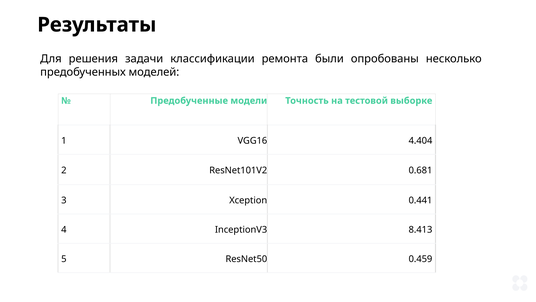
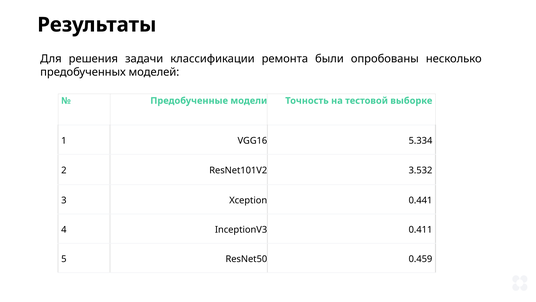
4.404: 4.404 -> 5.334
0.681: 0.681 -> 3.532
8.413: 8.413 -> 0.411
